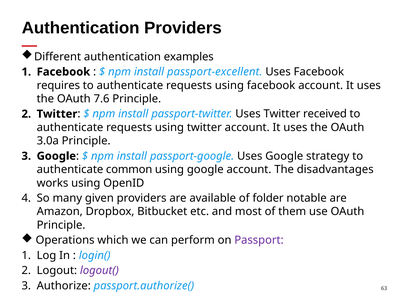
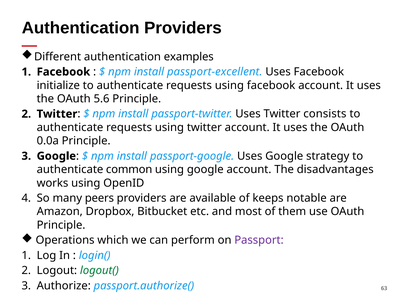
requires: requires -> initialize
7.6: 7.6 -> 5.6
received: received -> consists
3.0a: 3.0a -> 0.0a
given: given -> peers
folder: folder -> keeps
logout( colour: purple -> green
